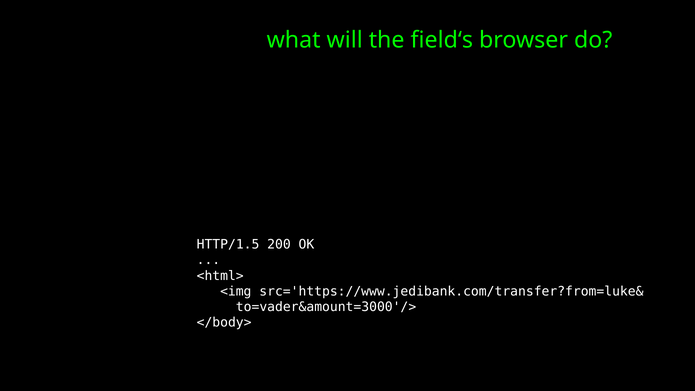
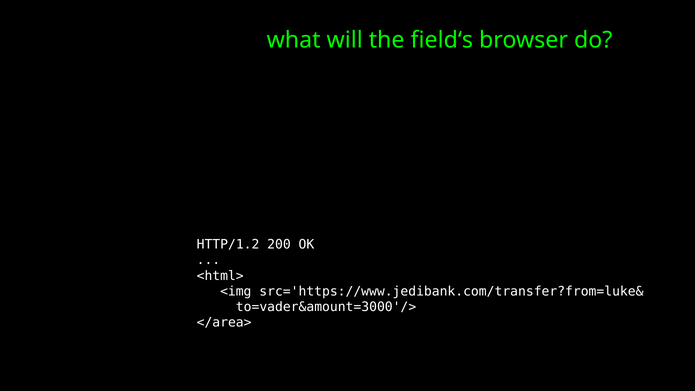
HTTP/1.5: HTTP/1.5 -> HTTP/1.2
</body>: </body> -> </area>
